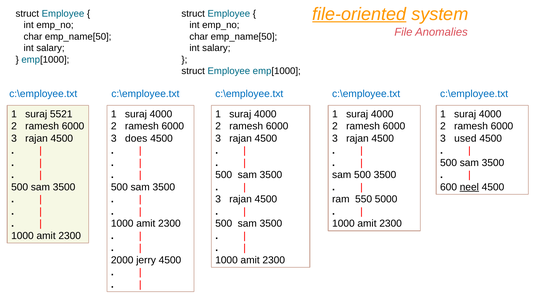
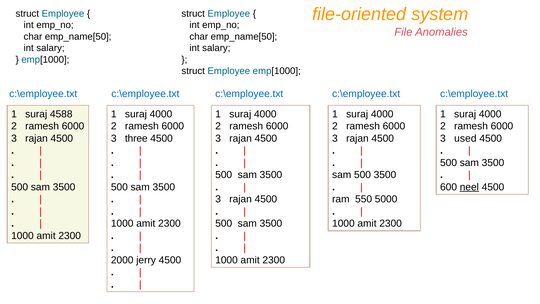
file-oriented underline: present -> none
5521: 5521 -> 4588
does: does -> three
